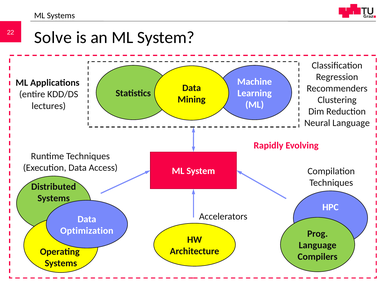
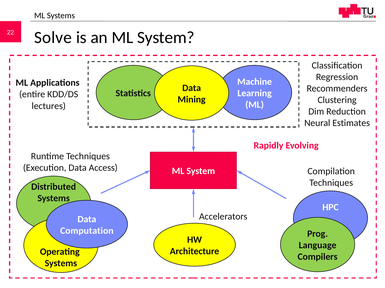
Neural Language: Language -> Estimates
Optimization: Optimization -> Computation
